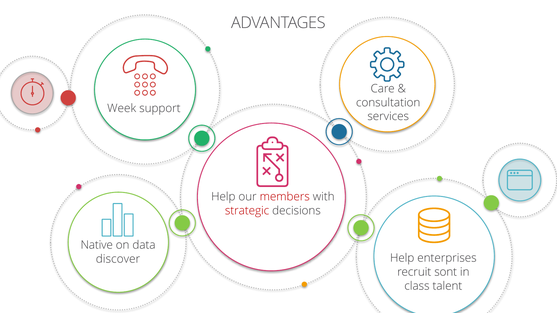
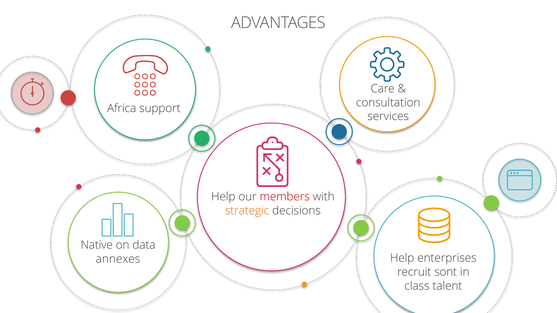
Week: Week -> Africa
strategic colour: red -> orange
discover: discover -> annexes
